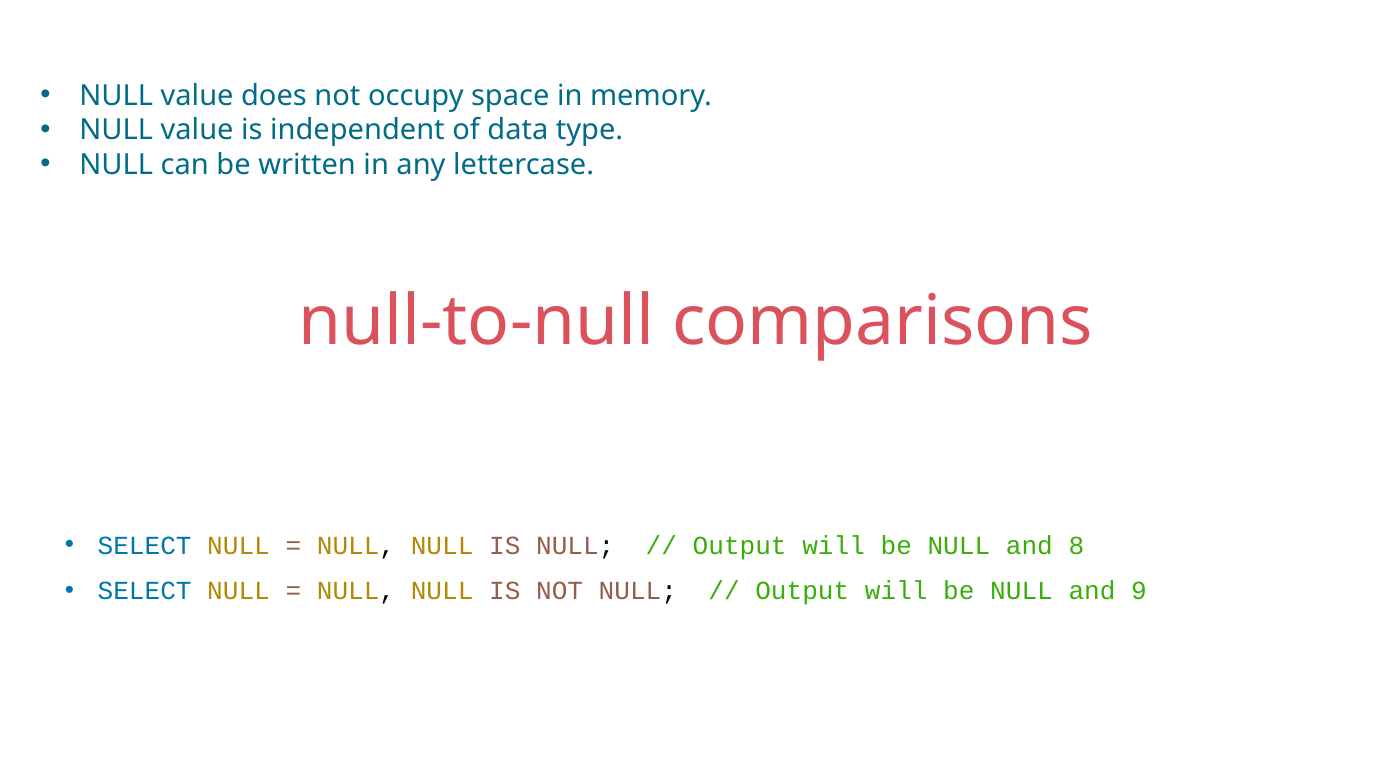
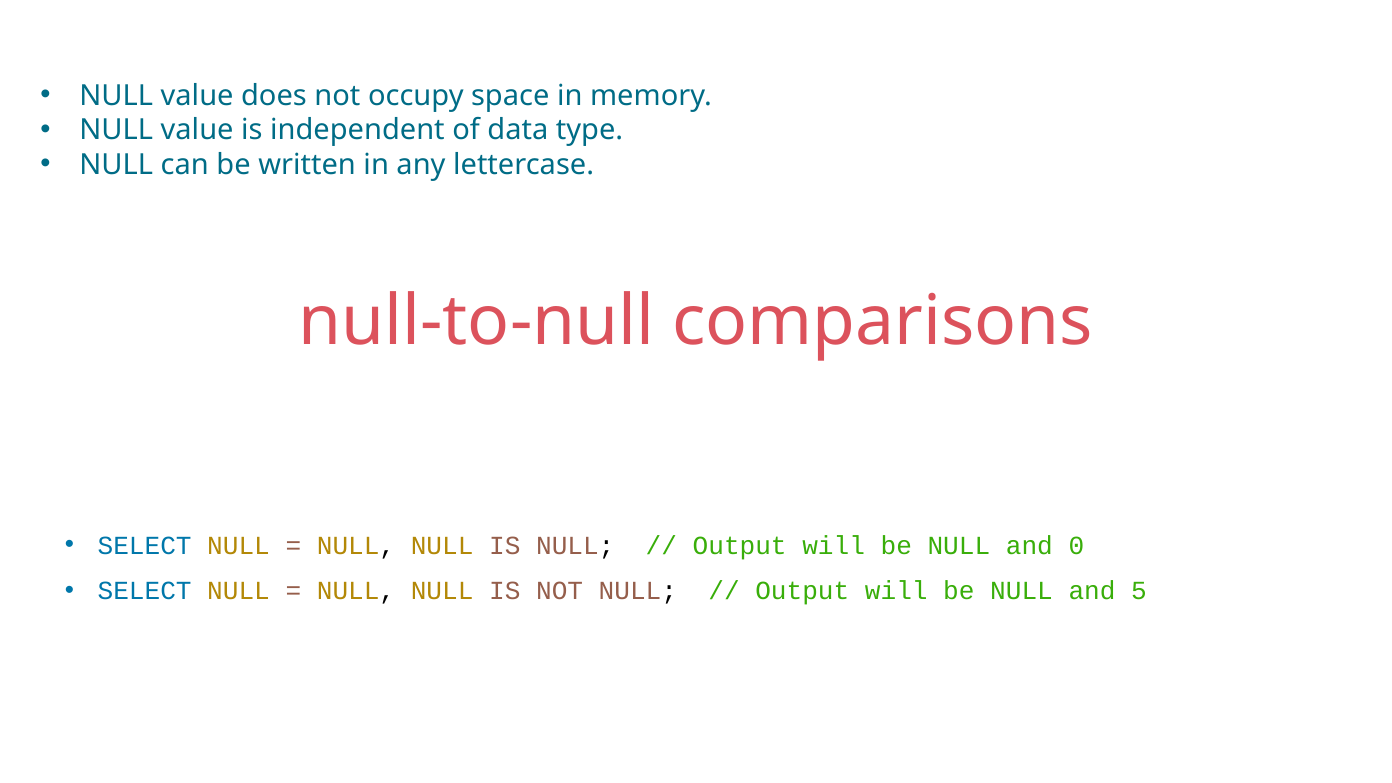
8: 8 -> 0
9: 9 -> 5
